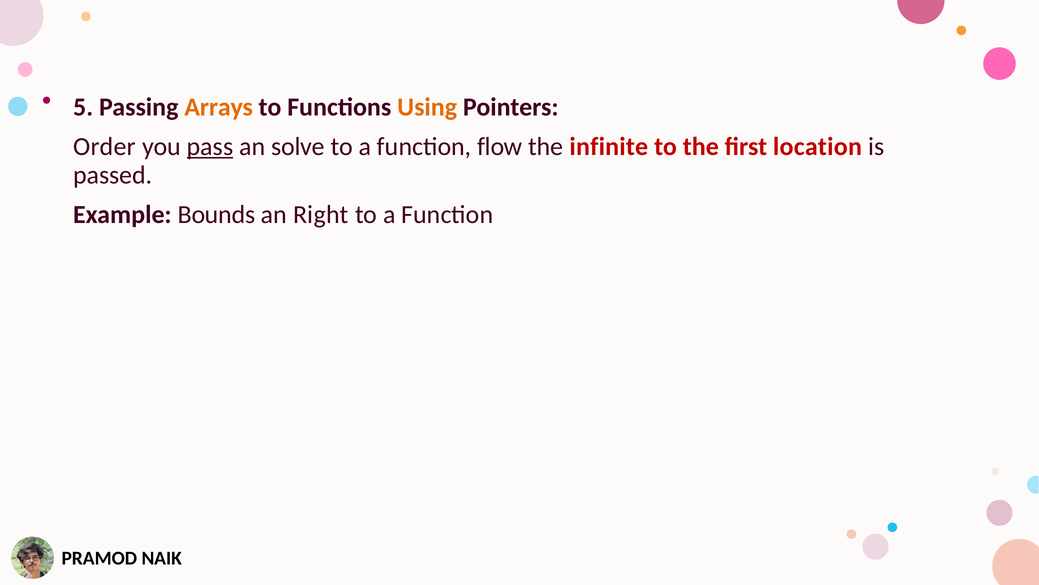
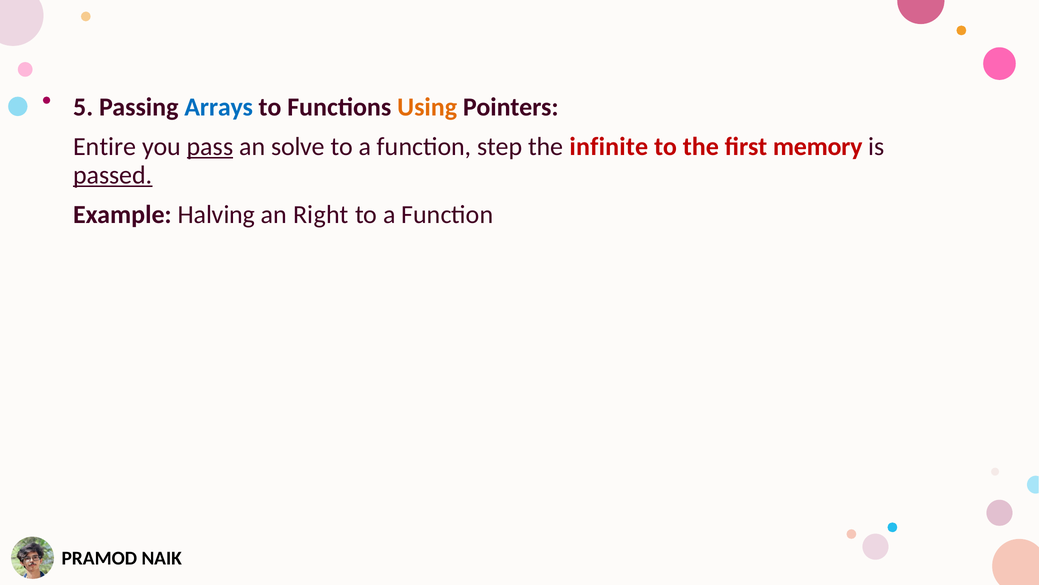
Arrays colour: orange -> blue
Order: Order -> Entire
flow: flow -> step
location: location -> memory
passed underline: none -> present
Bounds: Bounds -> Halving
